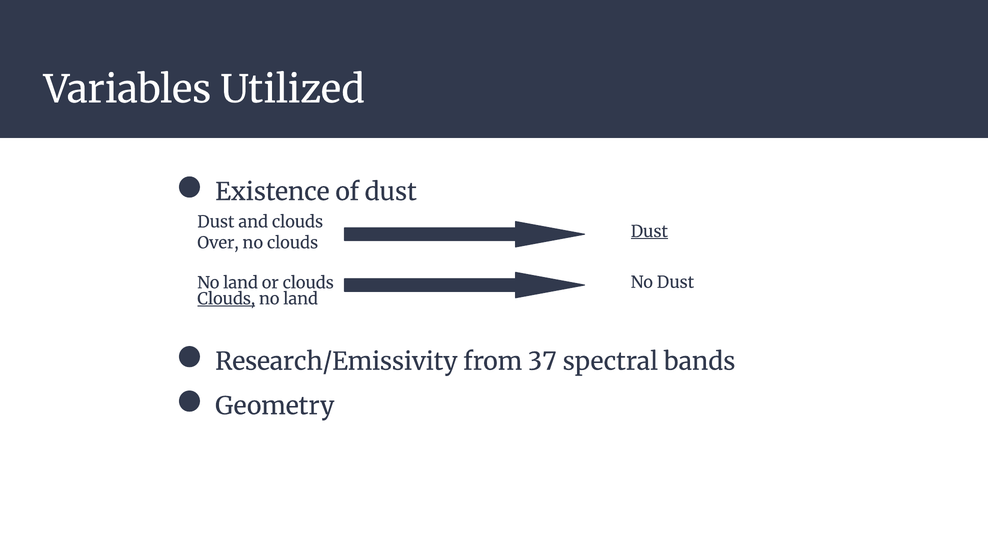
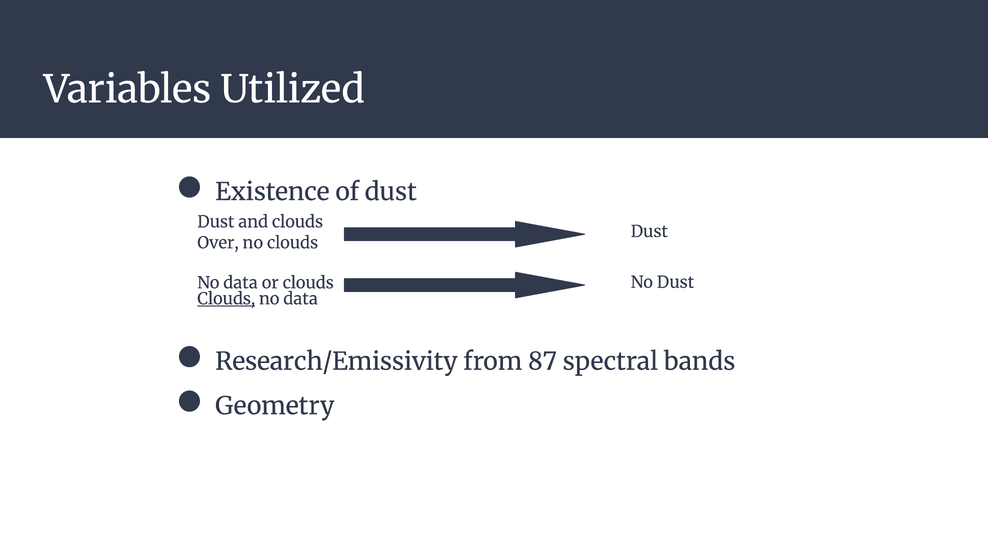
Dust at (649, 232) underline: present -> none
land at (241, 283): land -> data
land at (301, 299): land -> data
37: 37 -> 87
